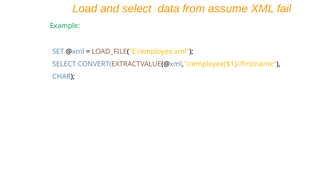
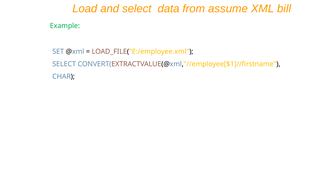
fail: fail -> bill
